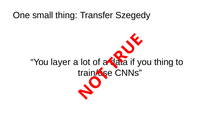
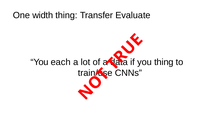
small: small -> width
Szegedy: Szegedy -> Evaluate
layer: layer -> each
